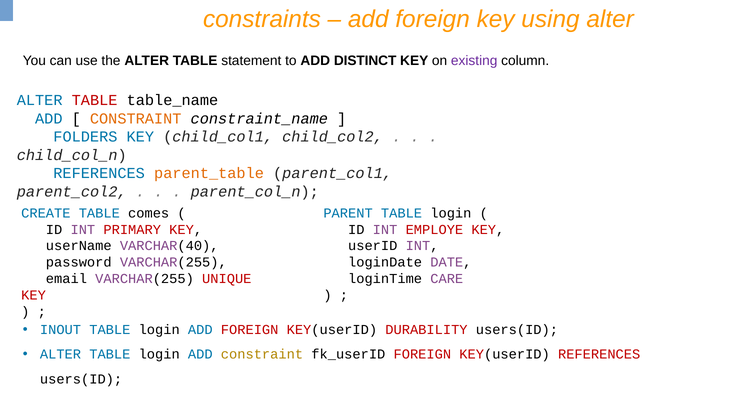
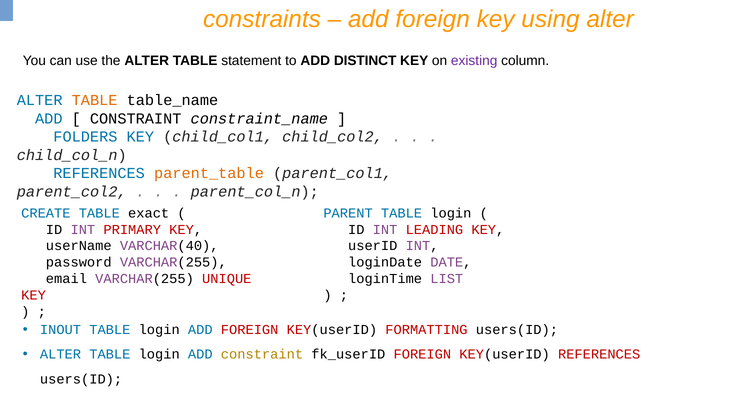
TABLE at (95, 100) colour: red -> orange
CONSTRAINT at (136, 119) colour: orange -> black
comes: comes -> exact
EMPLOYE: EMPLOYE -> LEADING
CARE: CARE -> LIST
DURABILITY: DURABILITY -> FORMATTING
